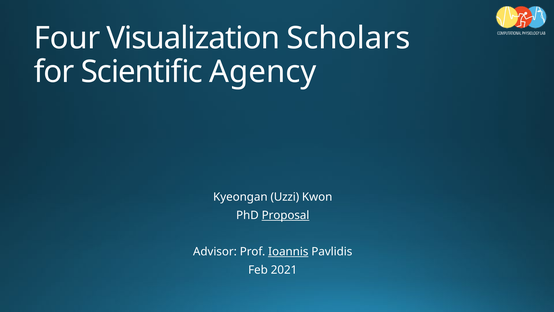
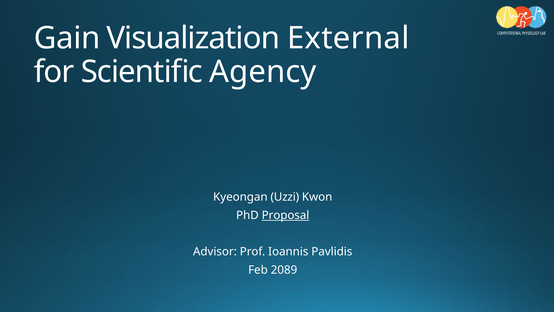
Four: Four -> Gain
Scholars: Scholars -> External
Ioannis underline: present -> none
2021: 2021 -> 2089
